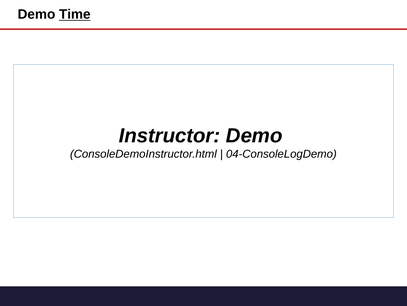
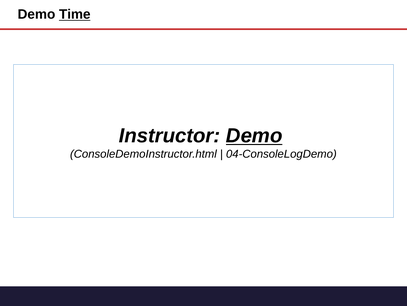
Demo at (254, 135) underline: none -> present
